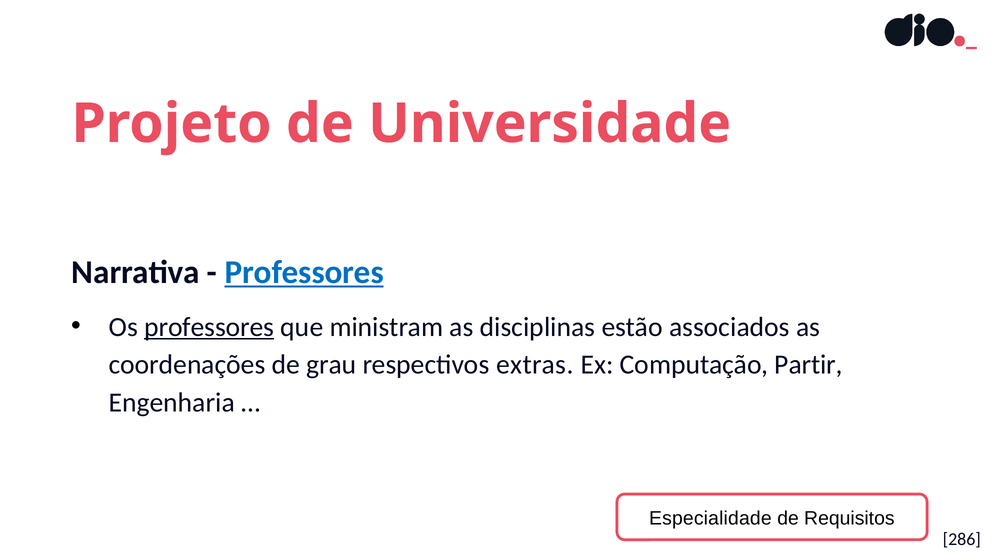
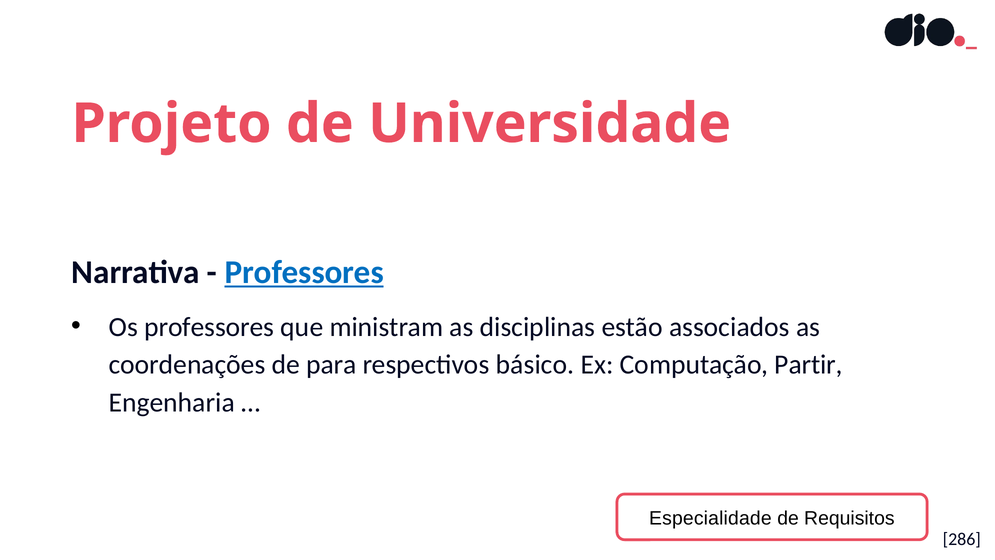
professores at (209, 327) underline: present -> none
grau: grau -> para
extras: extras -> básico
